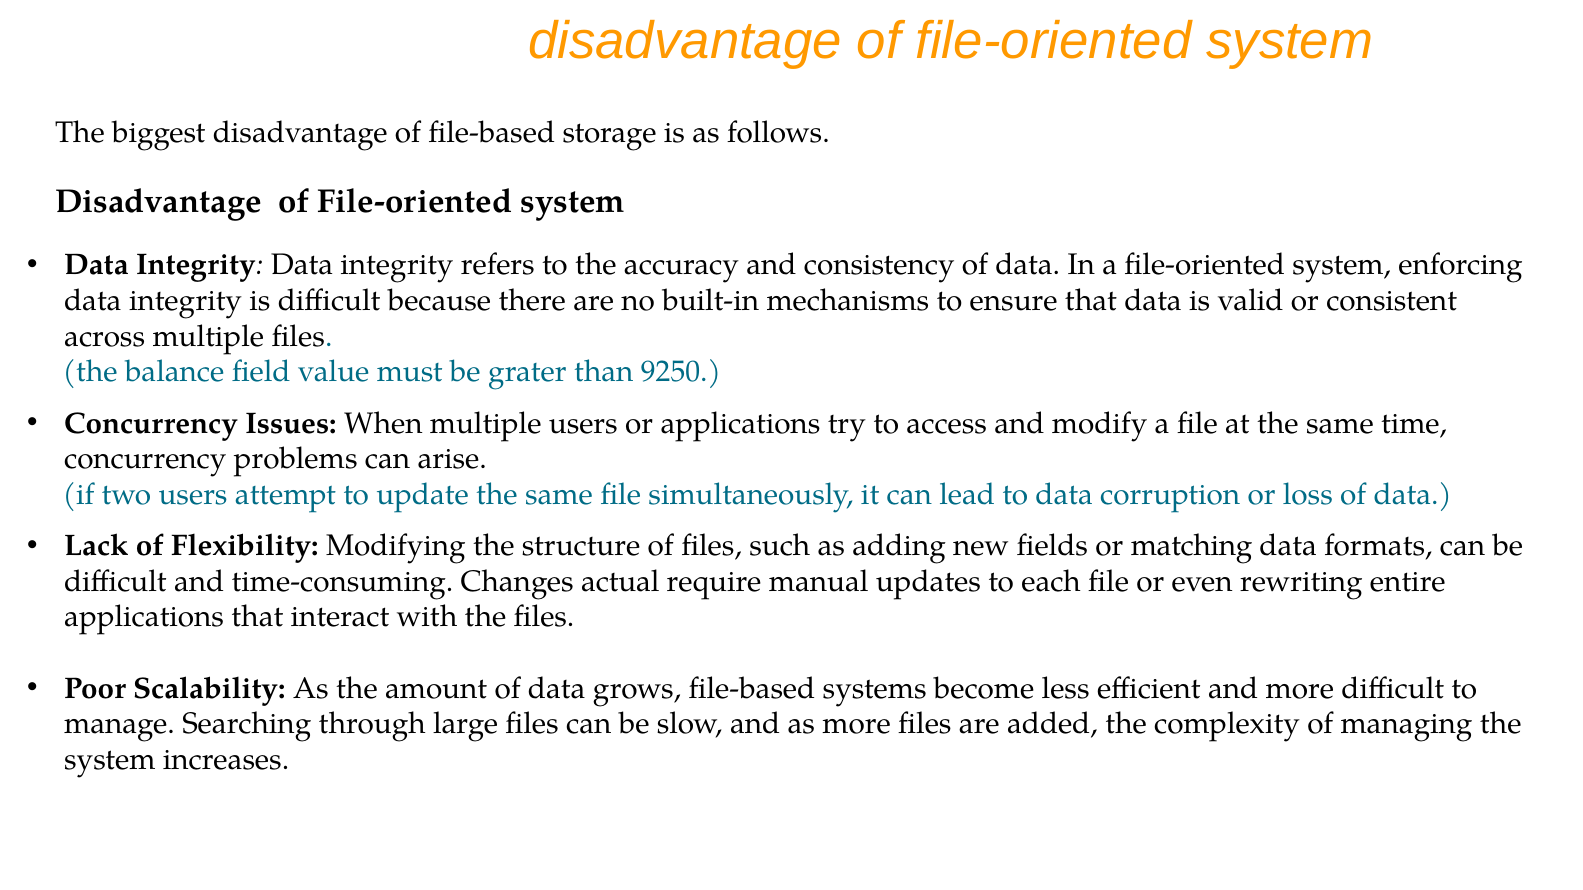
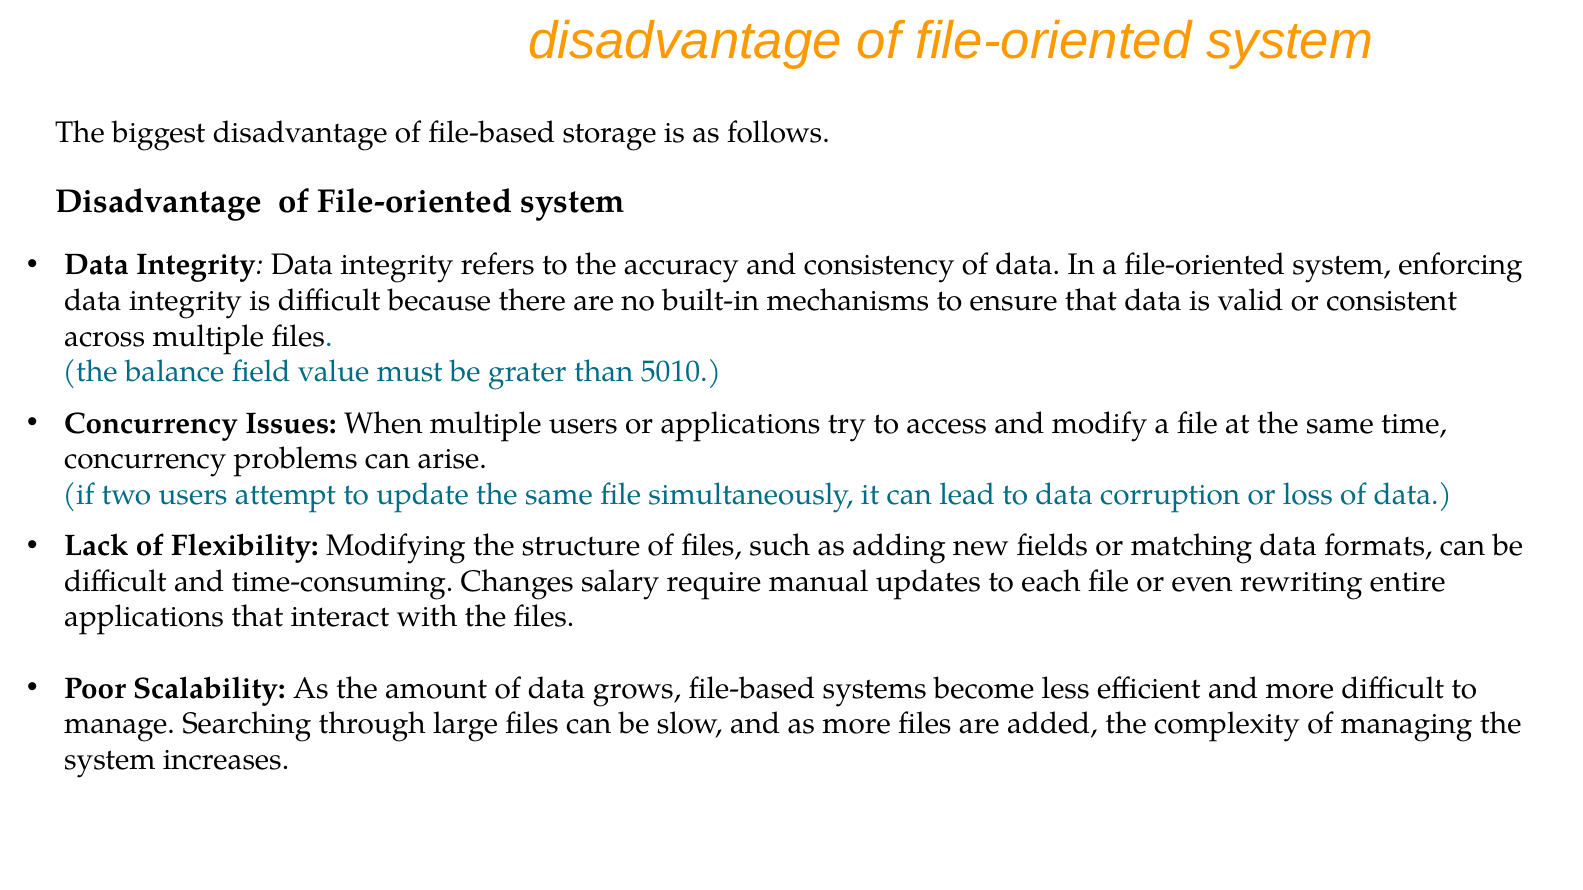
9250: 9250 -> 5010
actual: actual -> salary
